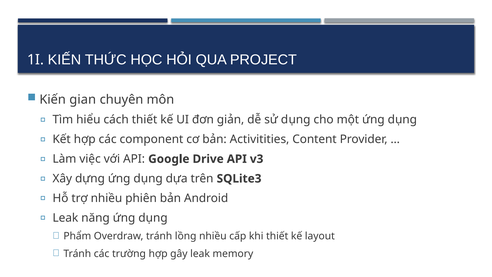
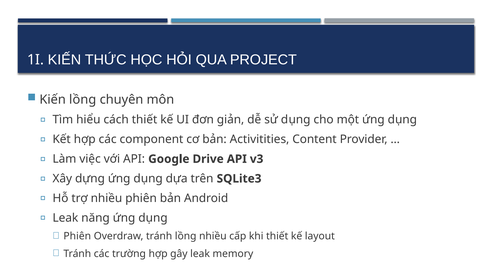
Kiến gian: gian -> lồng
Phẩm at (77, 236): Phẩm -> Phiên
